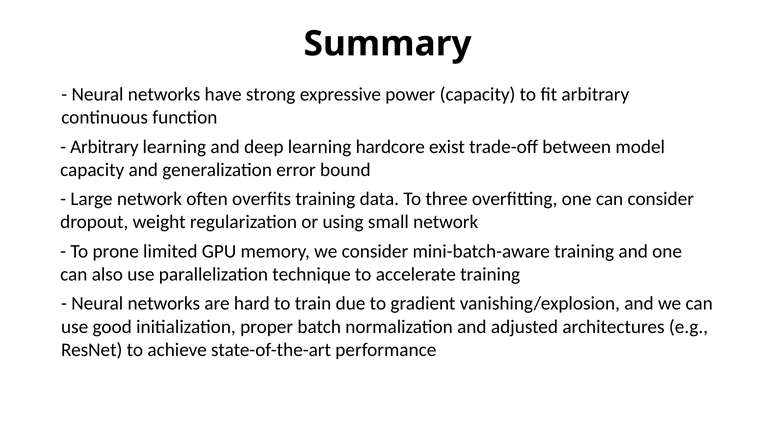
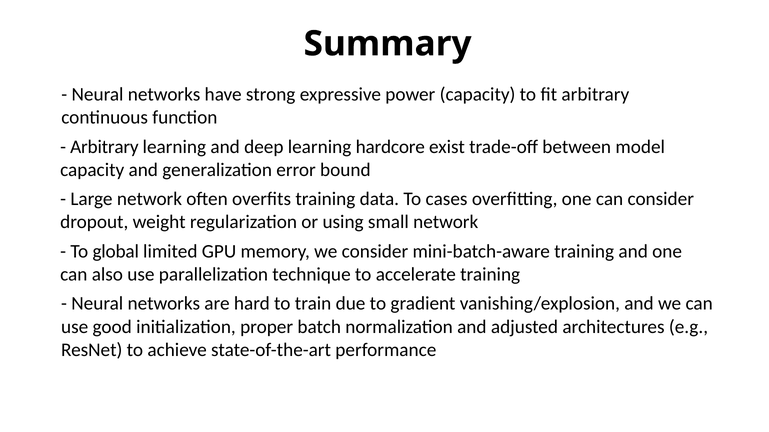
three: three -> cases
prone: prone -> global
